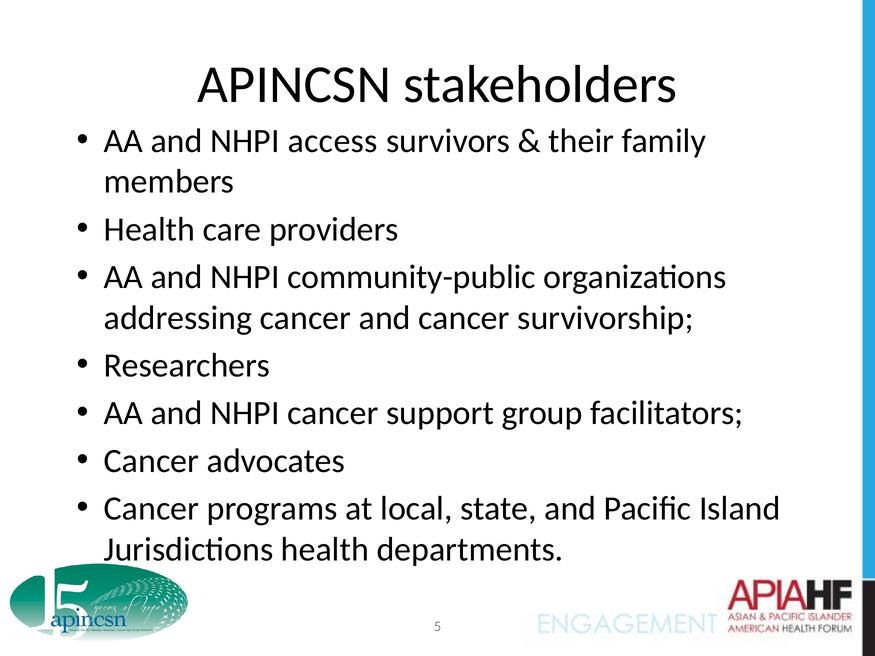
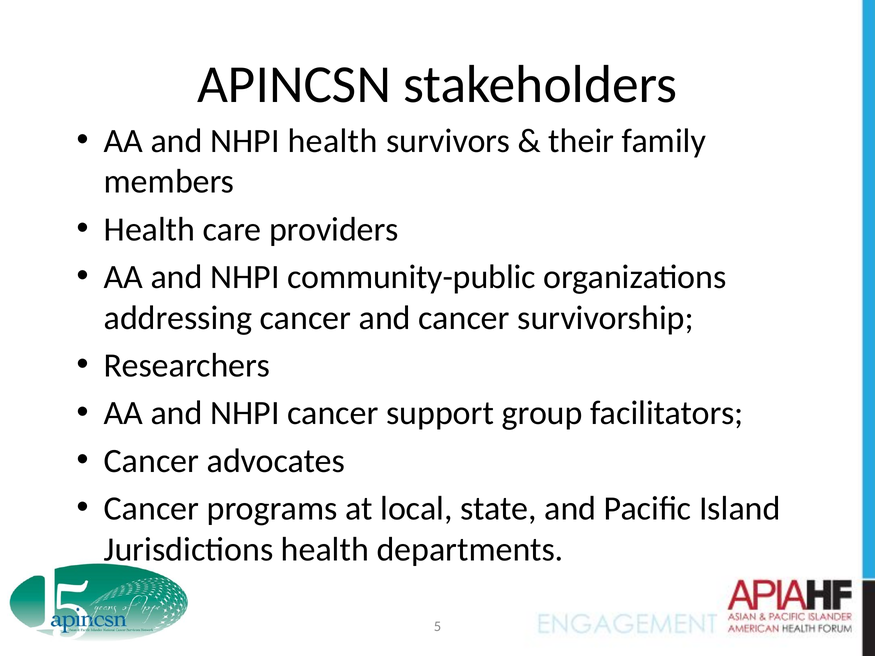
NHPI access: access -> health
